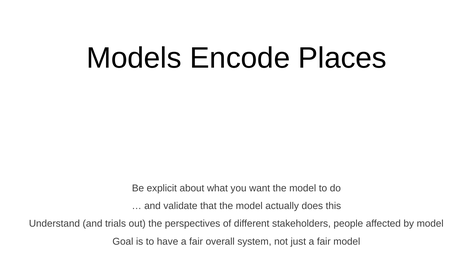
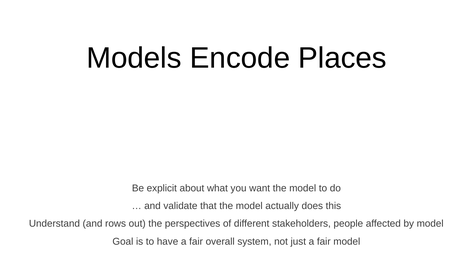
trials: trials -> rows
